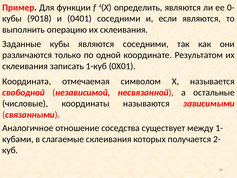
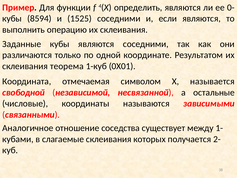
9018: 9018 -> 8594
0401: 0401 -> 1525
записать: записать -> теорема
